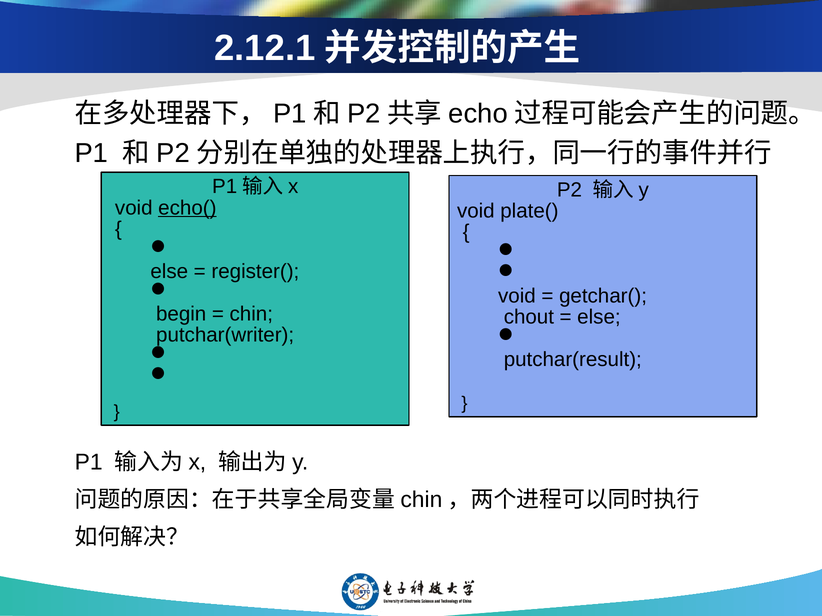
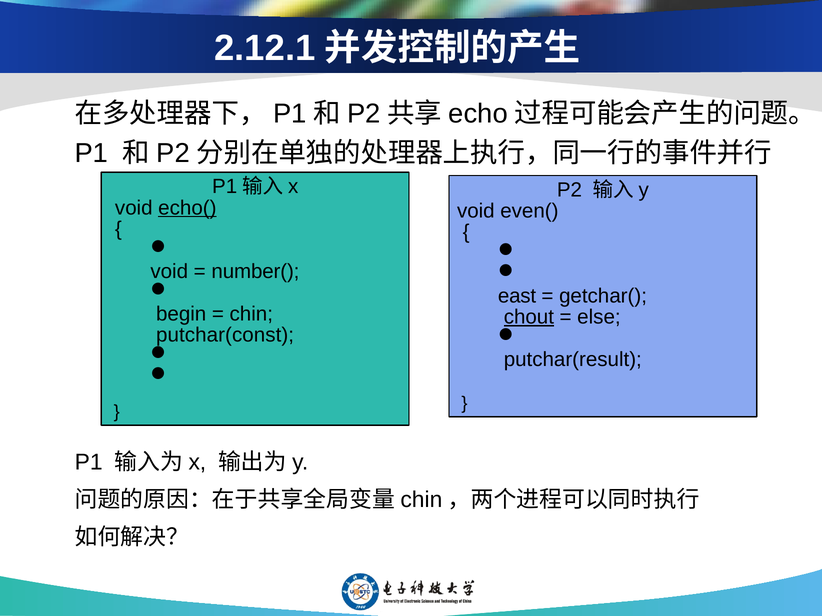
plate(: plate( -> even(
else at (169, 272): else -> void
register(: register( -> number(
void at (517, 296): void -> east
chout underline: none -> present
putchar(writer: putchar(writer -> putchar(const
